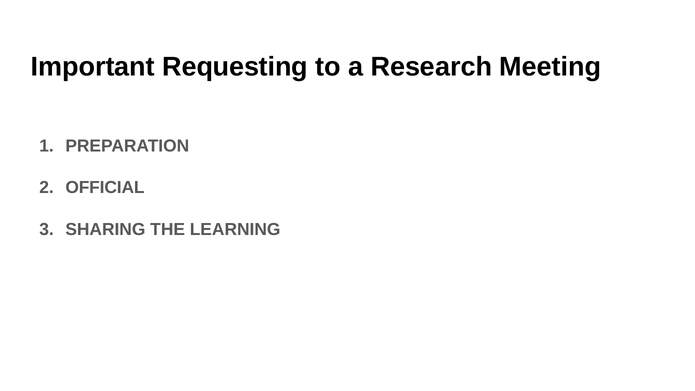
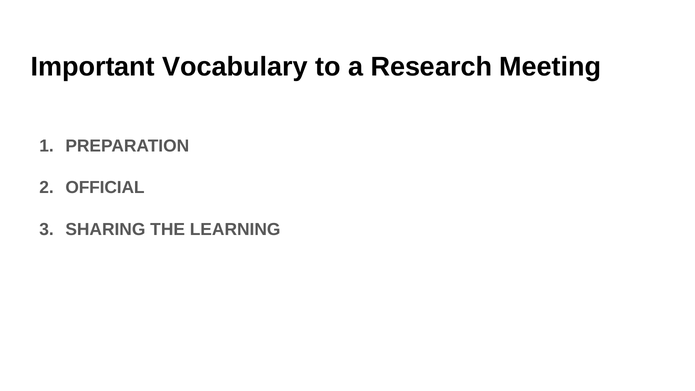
Requesting: Requesting -> Vocabulary
